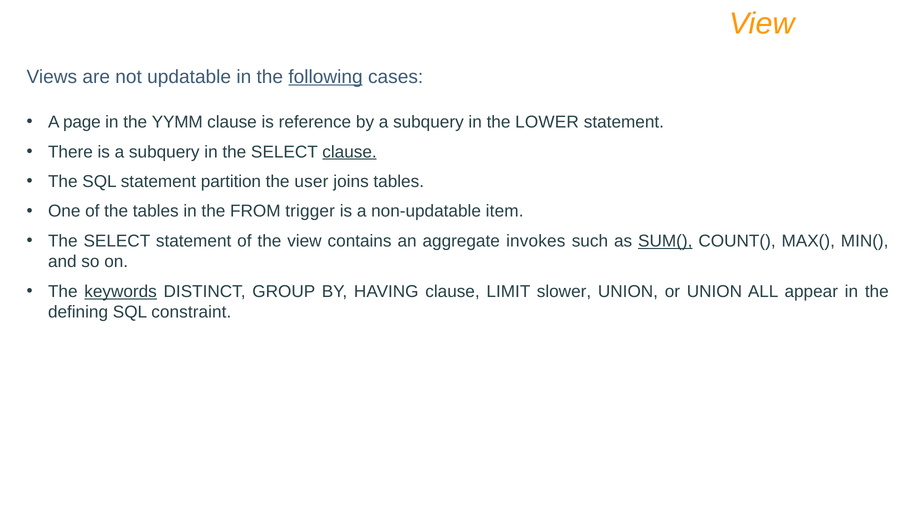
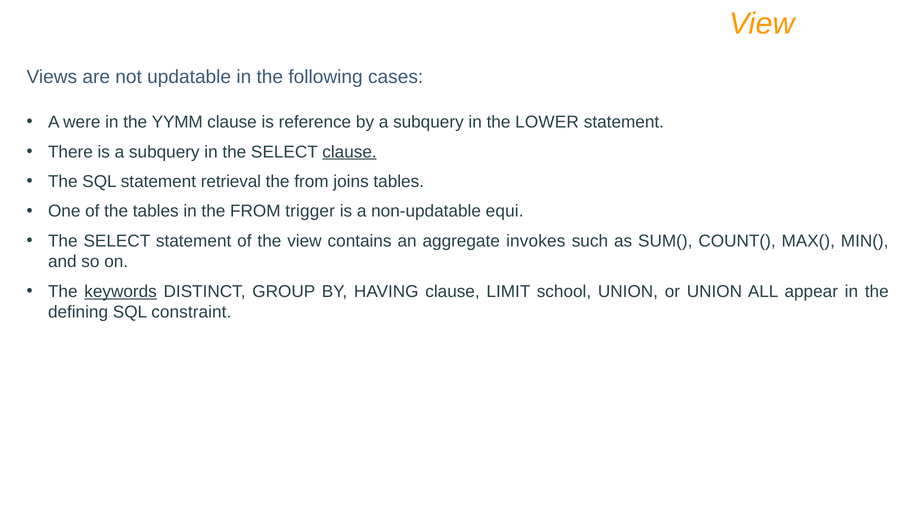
following underline: present -> none
page: page -> were
partition: partition -> retrieval
user at (311, 182): user -> from
item: item -> equi
SUM( underline: present -> none
slower: slower -> school
